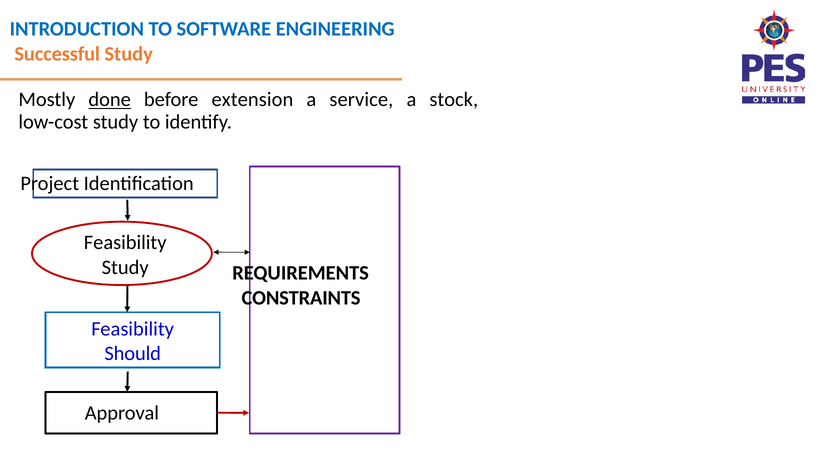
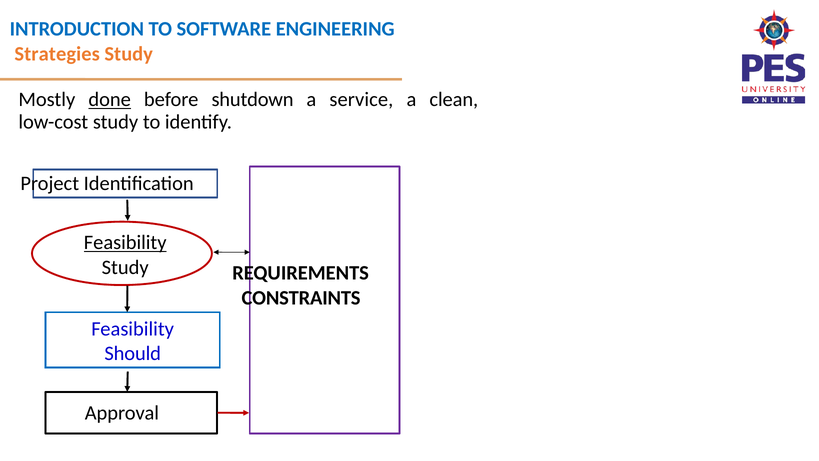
Successful: Successful -> Strategies
extension: extension -> shutdown
stock: stock -> clean
Feasibility at (125, 243) underline: none -> present
